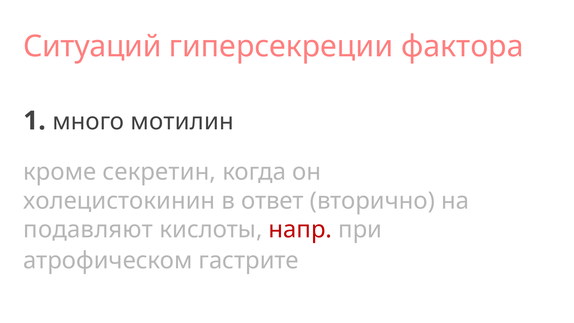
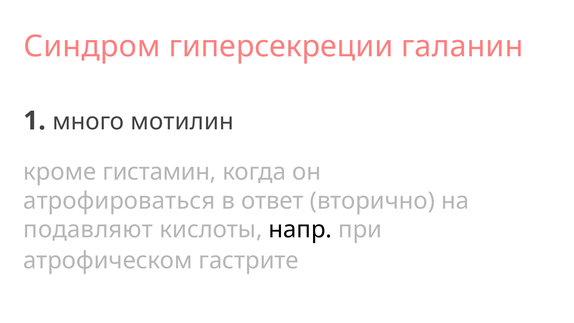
Ситуаций: Ситуаций -> Синдром
фактора: фактора -> галанин
секретин: секретин -> гистамин
холецистокинин: холецистокинин -> атрофироваться
напр colour: red -> black
